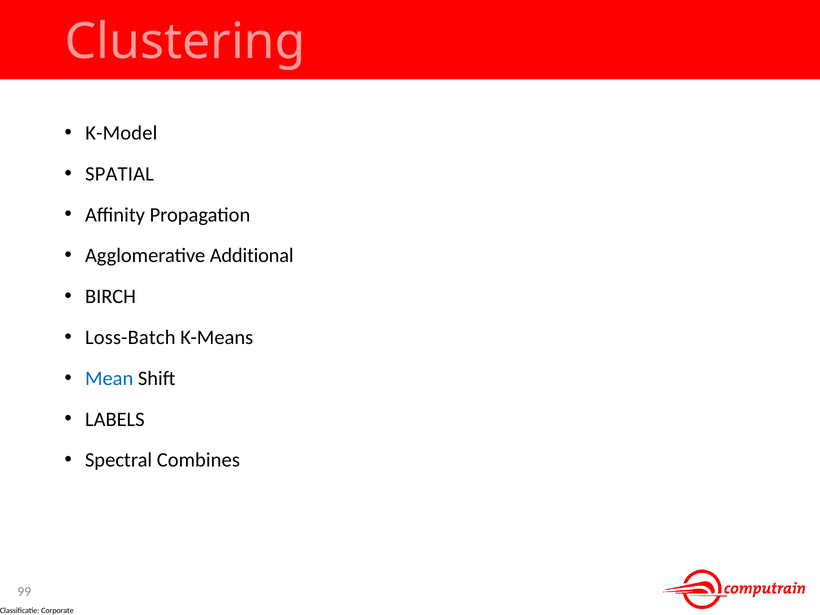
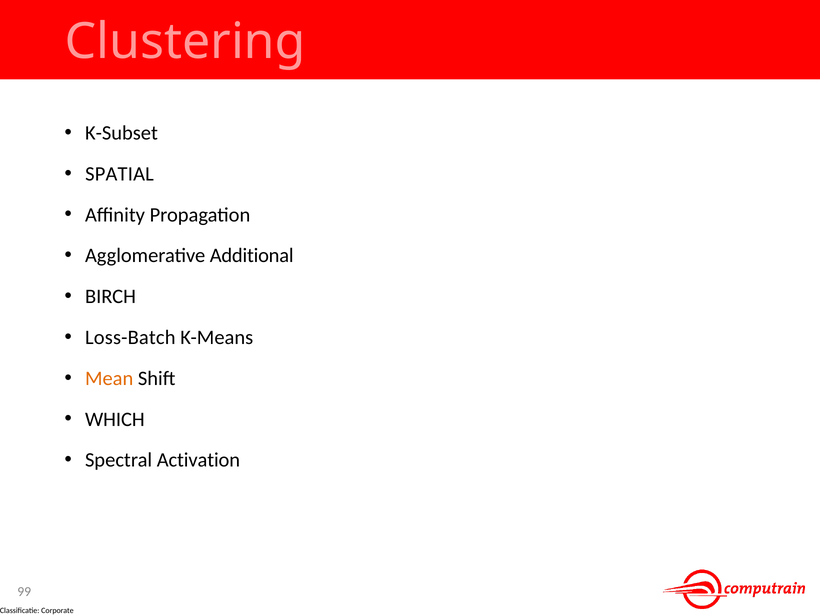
K-Model: K-Model -> K-Subset
Mean colour: blue -> orange
LABELS: LABELS -> WHICH
Combines: Combines -> Activation
